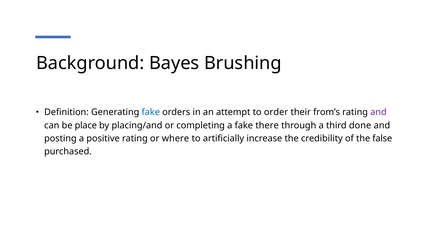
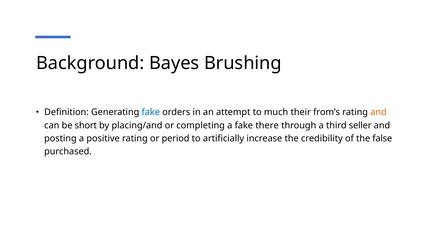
order: order -> much
and at (378, 112) colour: purple -> orange
place: place -> short
done: done -> seller
where: where -> period
